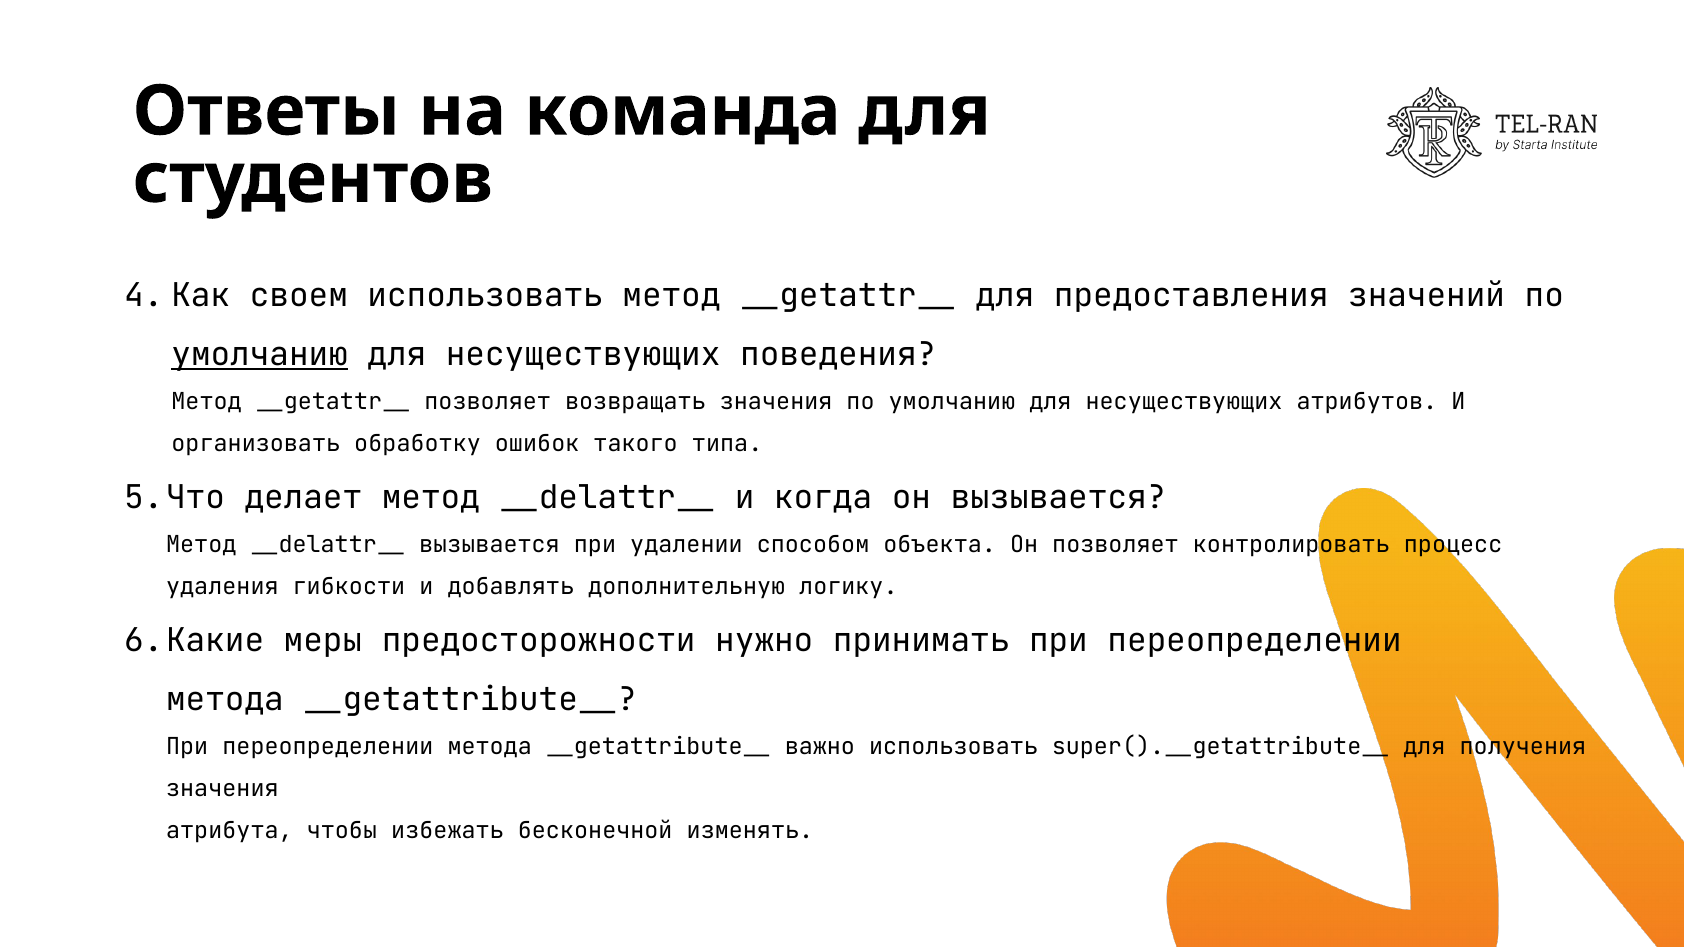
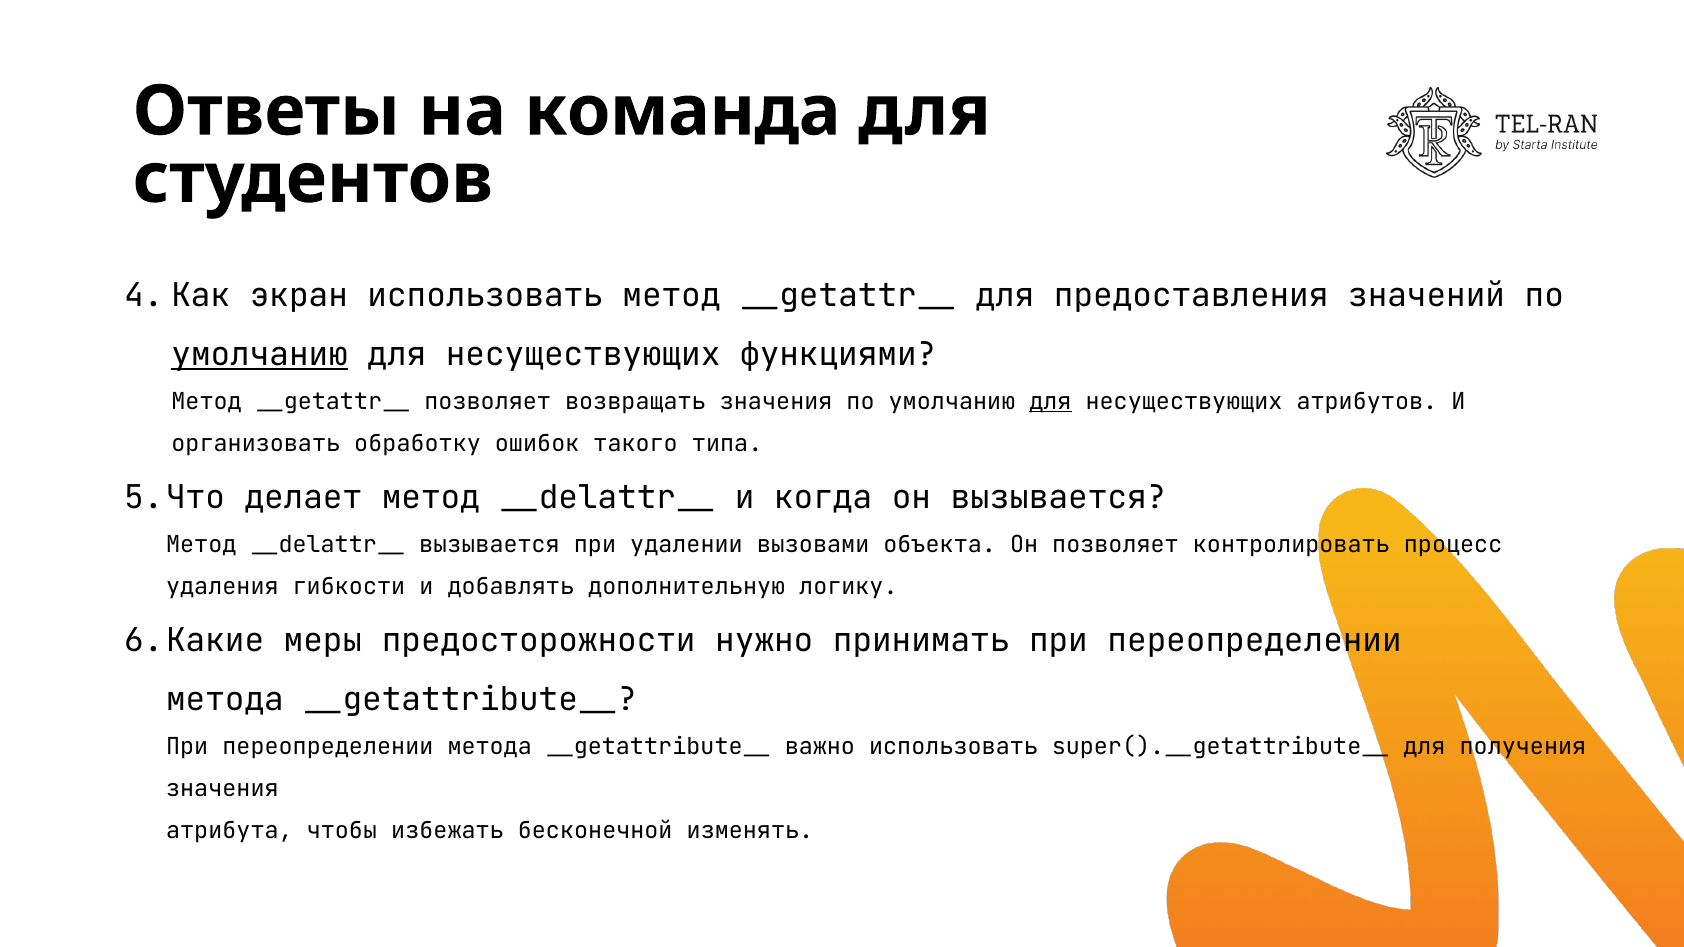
своем: своем -> экран
поведения: поведения -> функциями
для at (1050, 402) underline: none -> present
способом: способом -> вызовами
